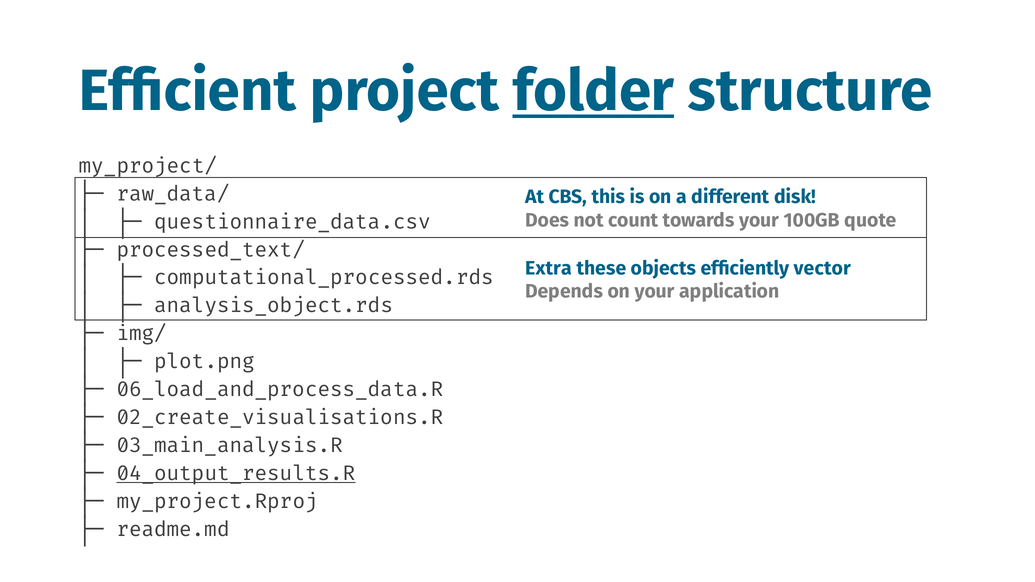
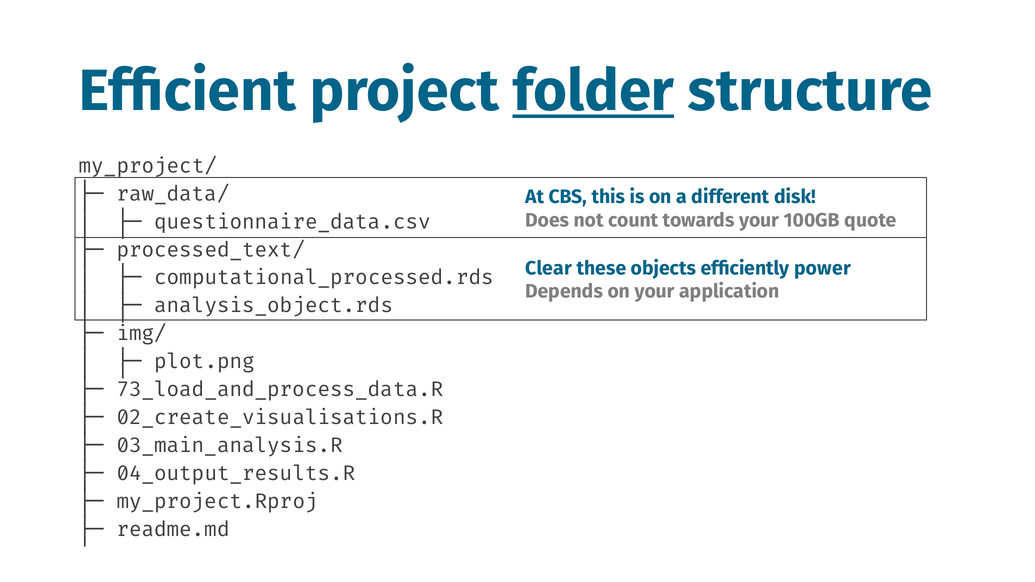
Extra: Extra -> Clear
vector: vector -> power
06_load_and_process_data.R: 06_load_and_process_data.R -> 73_load_and_process_data.R
04_output_results.R underline: present -> none
